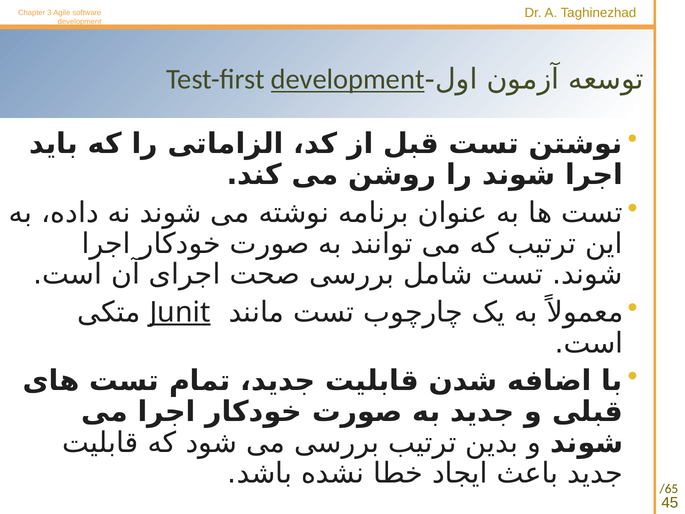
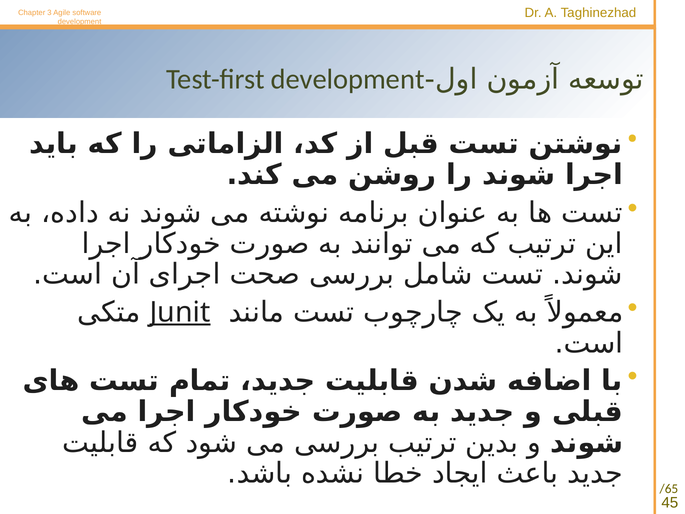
development at (348, 79) underline: present -> none
